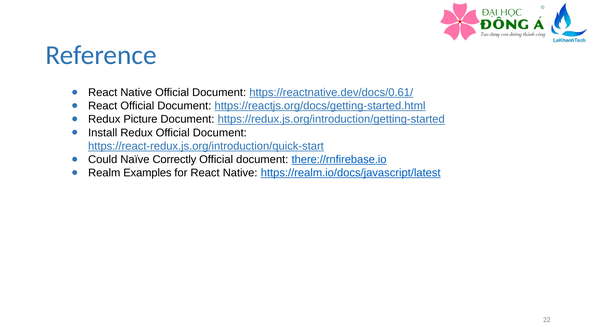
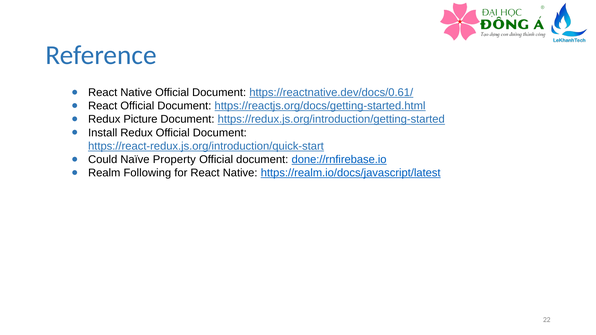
Correctly: Correctly -> Property
there://rnfirebase.io: there://rnfirebase.io -> done://rnfirebase.io
Examples: Examples -> Following
